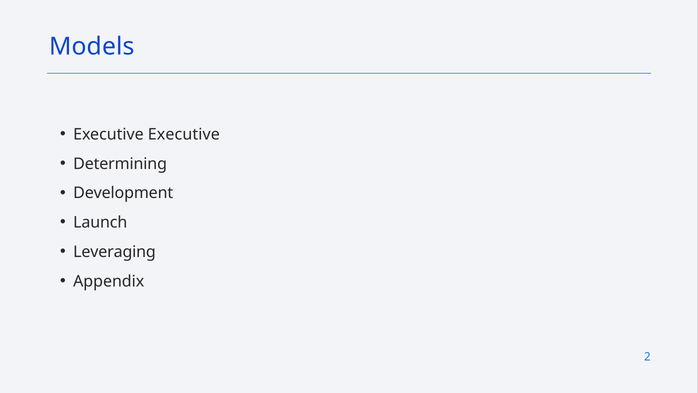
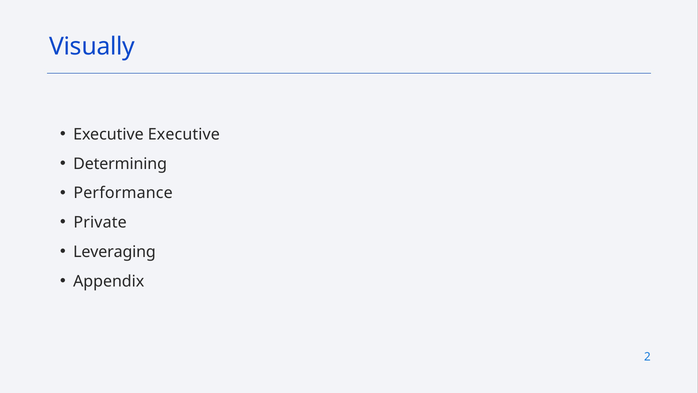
Models: Models -> Visually
Development: Development -> Performance
Launch: Launch -> Private
